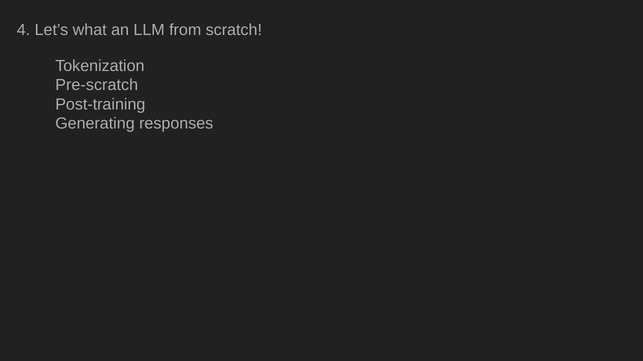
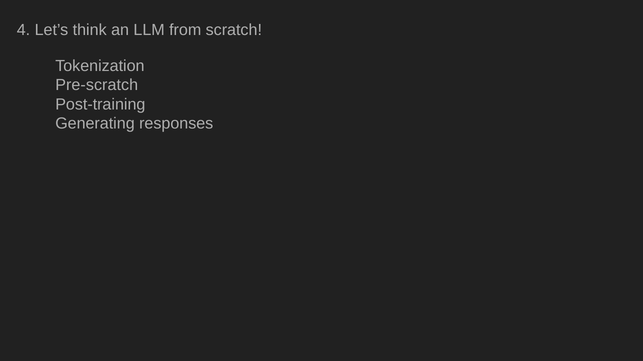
what: what -> think
